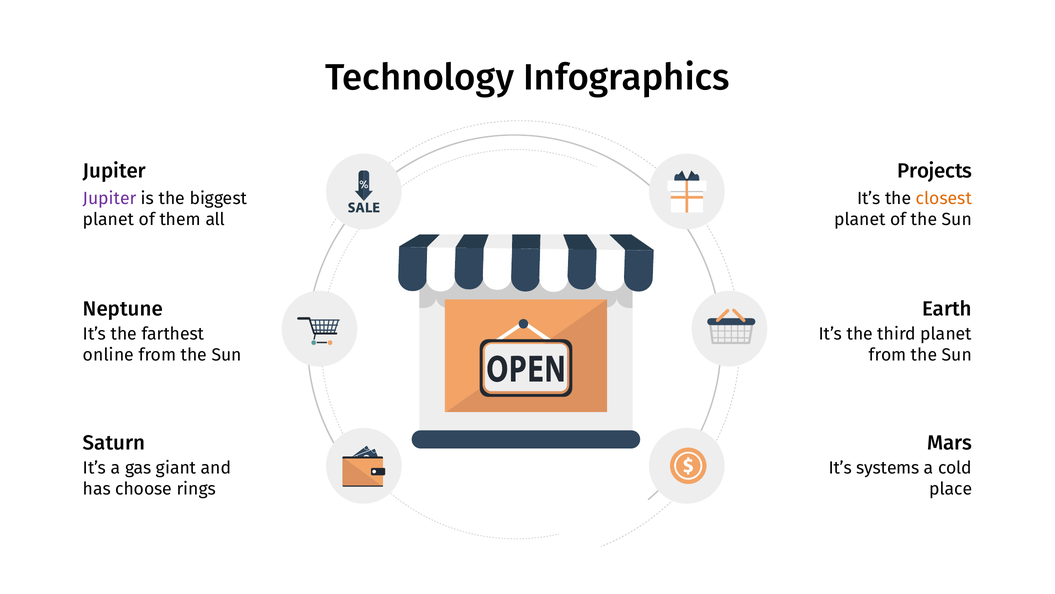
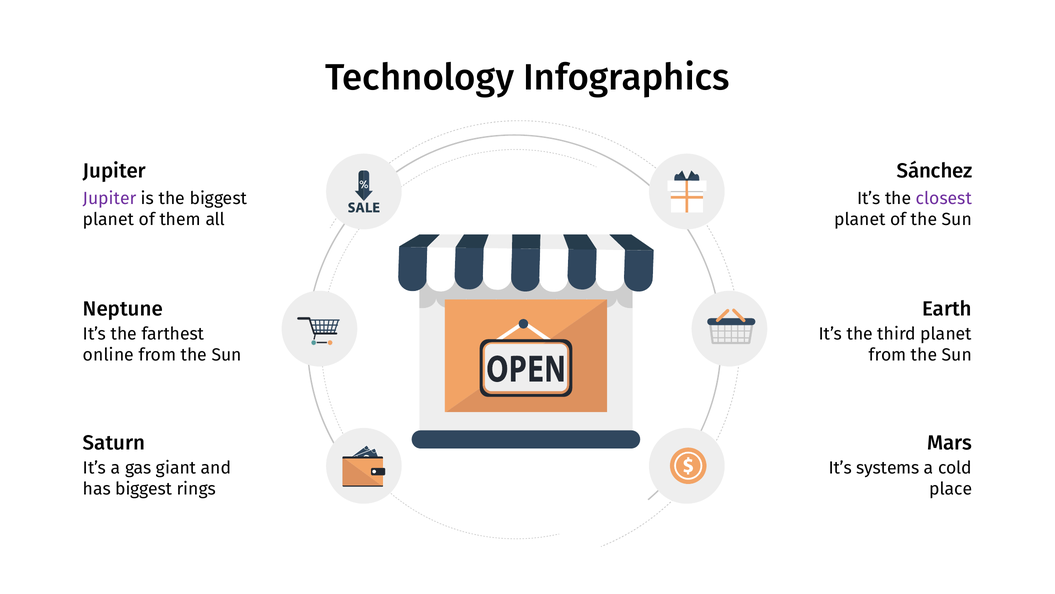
Projects: Projects -> Sánchez
closest colour: orange -> purple
has choose: choose -> biggest
